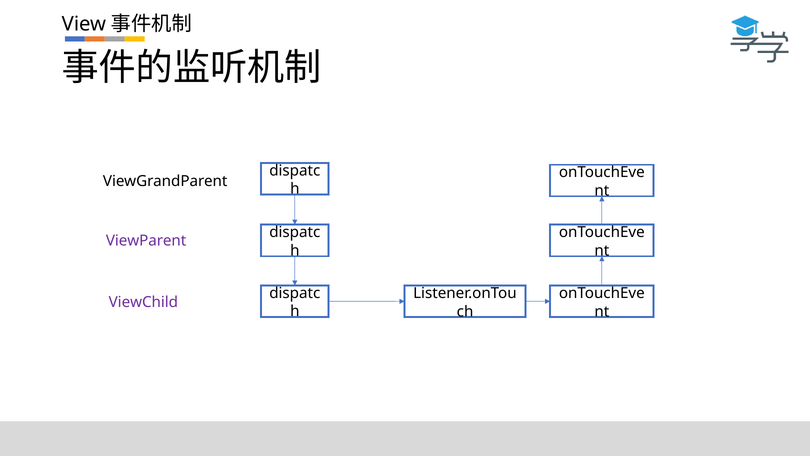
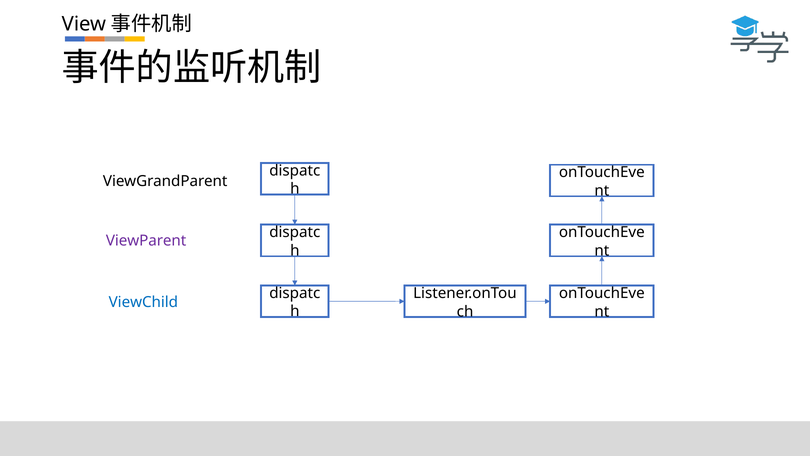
ViewChild colour: purple -> blue
